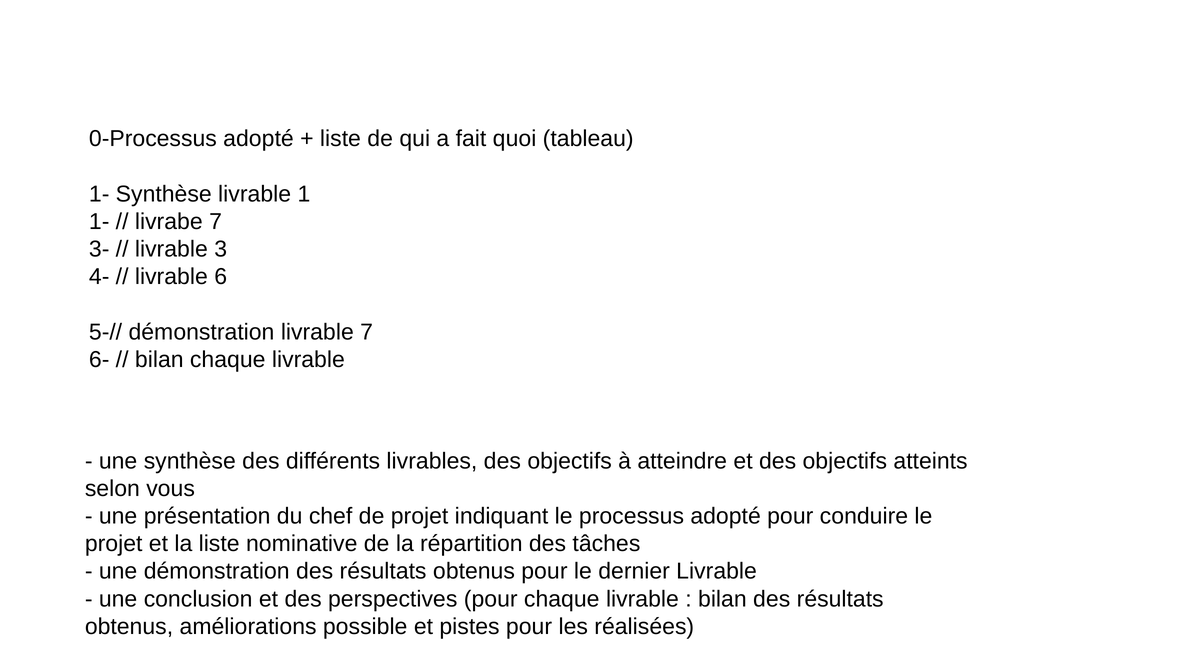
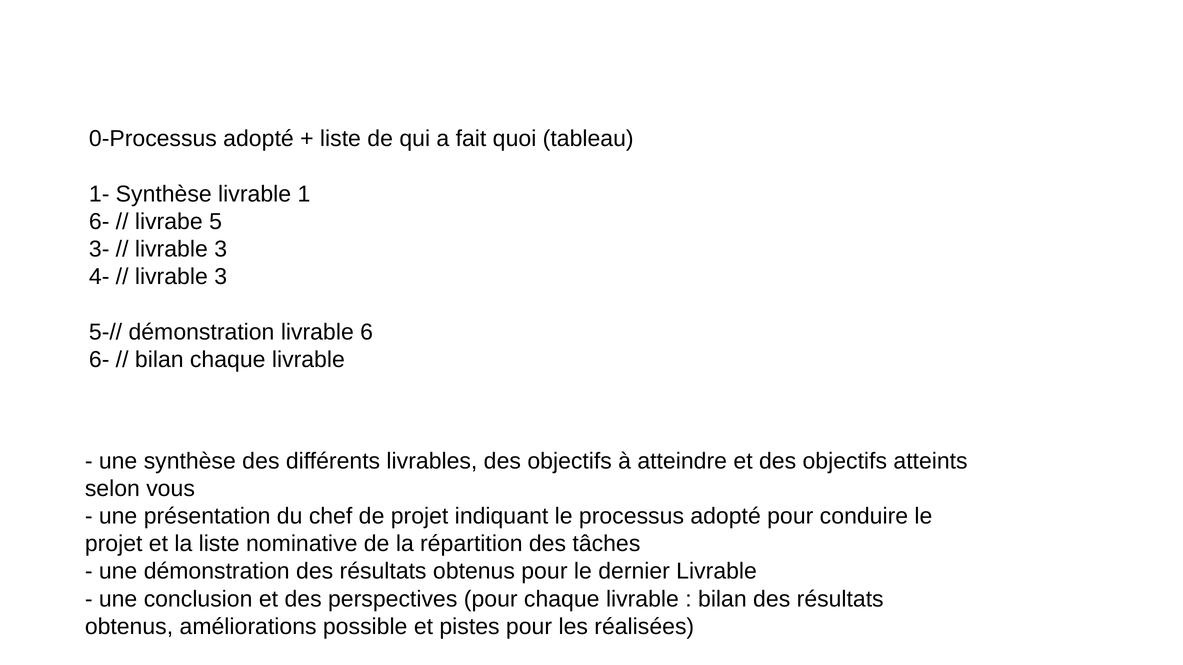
1- at (99, 222): 1- -> 6-
livrabe 7: 7 -> 5
6 at (221, 277): 6 -> 3
livrable 7: 7 -> 6
